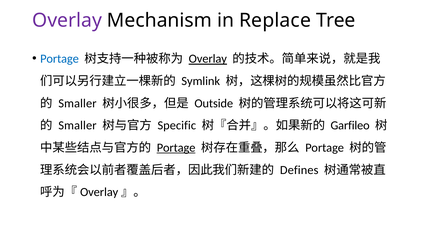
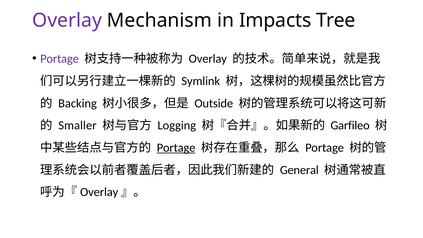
Replace: Replace -> Impacts
Portage at (60, 59) colour: blue -> purple
Overlay at (208, 59) underline: present -> none
Smaller at (77, 103): Smaller -> Backing
Specific: Specific -> Logging
Defines: Defines -> General
